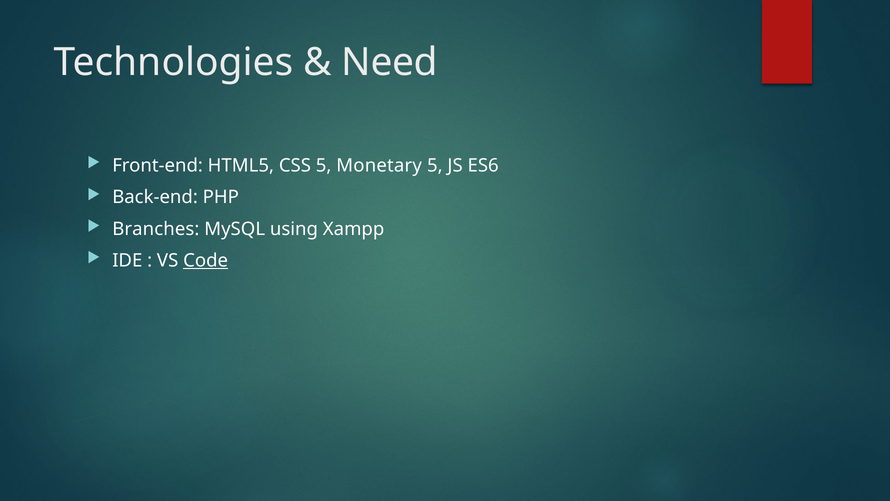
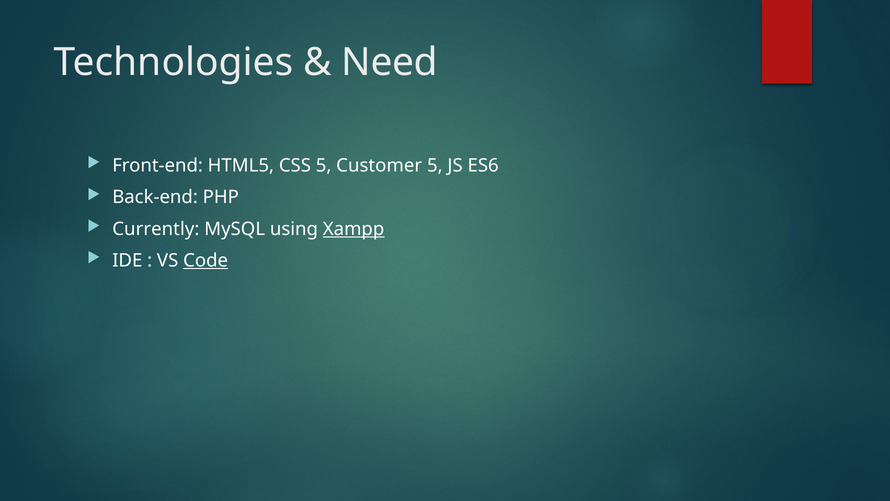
Monetary: Monetary -> Customer
Branches: Branches -> Currently
Xampp underline: none -> present
